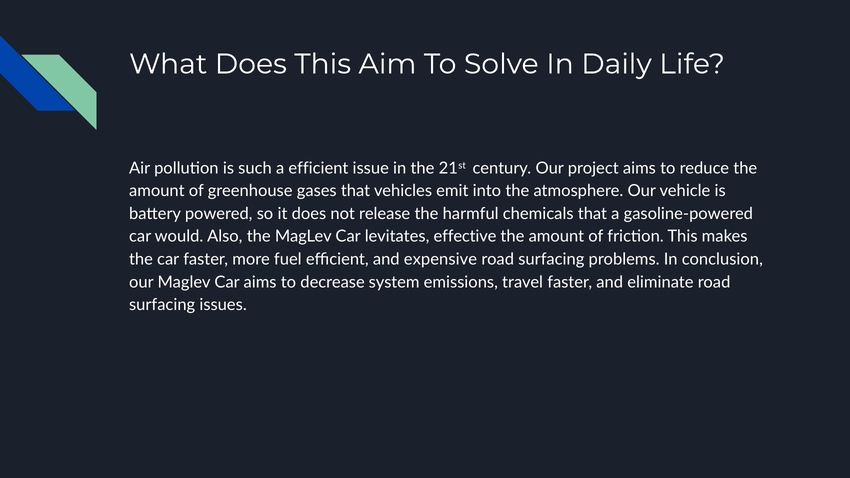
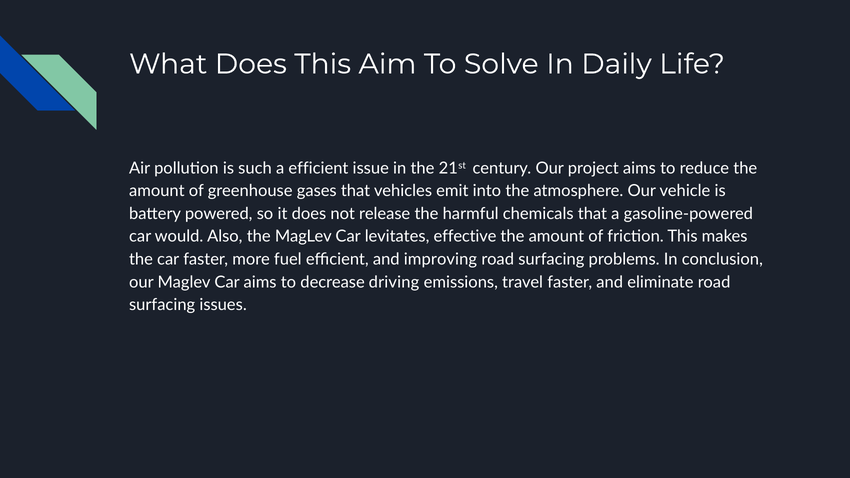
expensive: expensive -> improving
system: system -> driving
